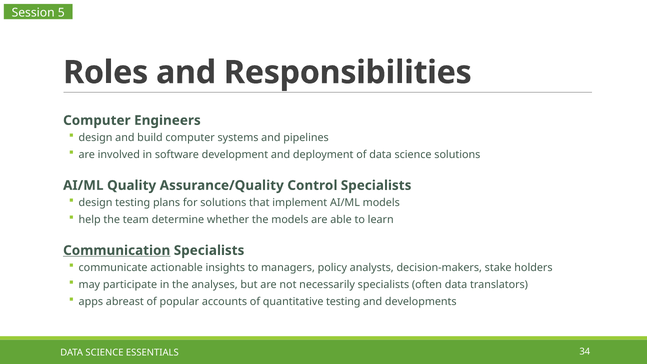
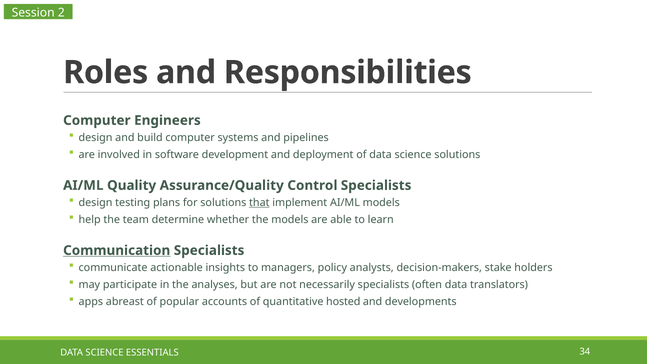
5: 5 -> 2
that underline: none -> present
quantitative testing: testing -> hosted
